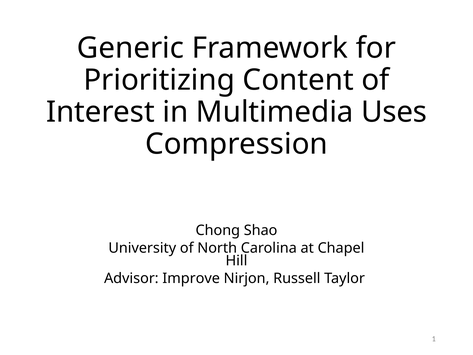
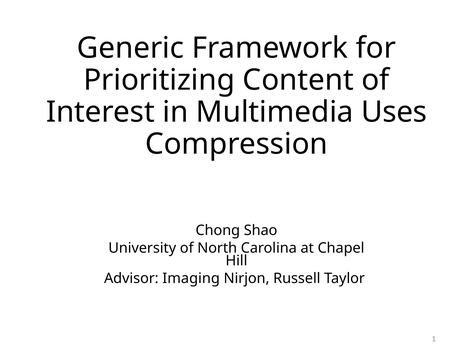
Improve: Improve -> Imaging
